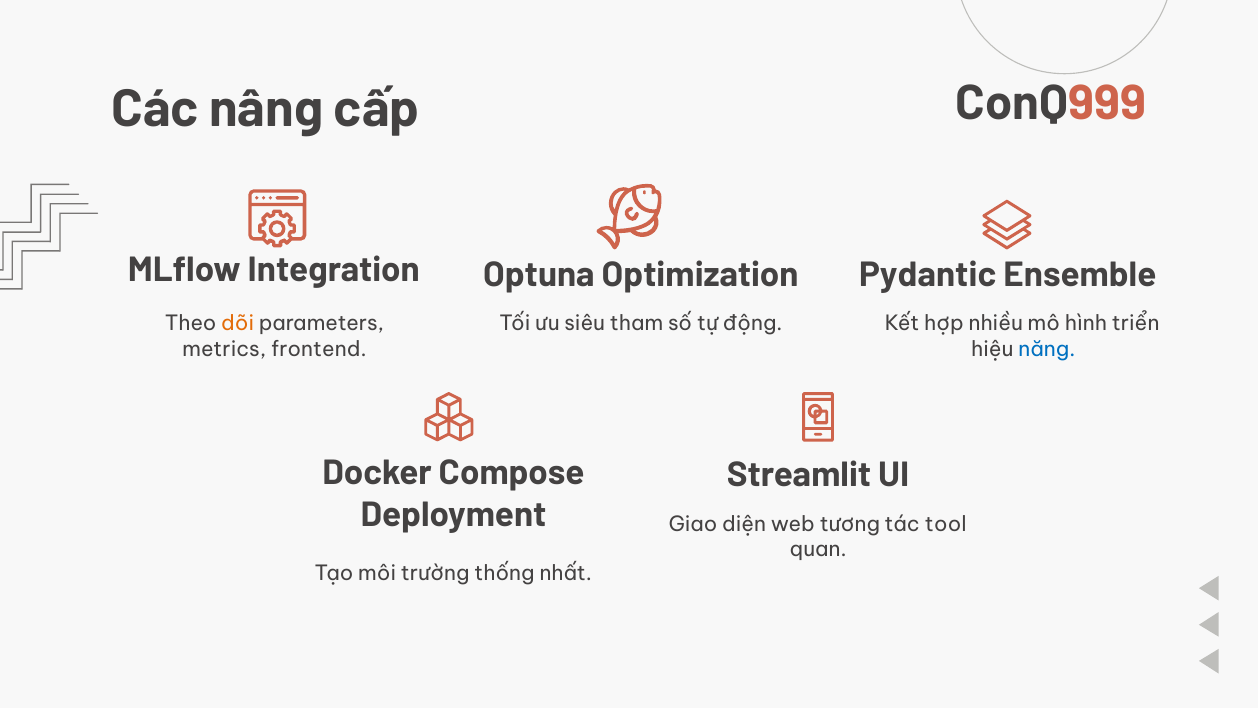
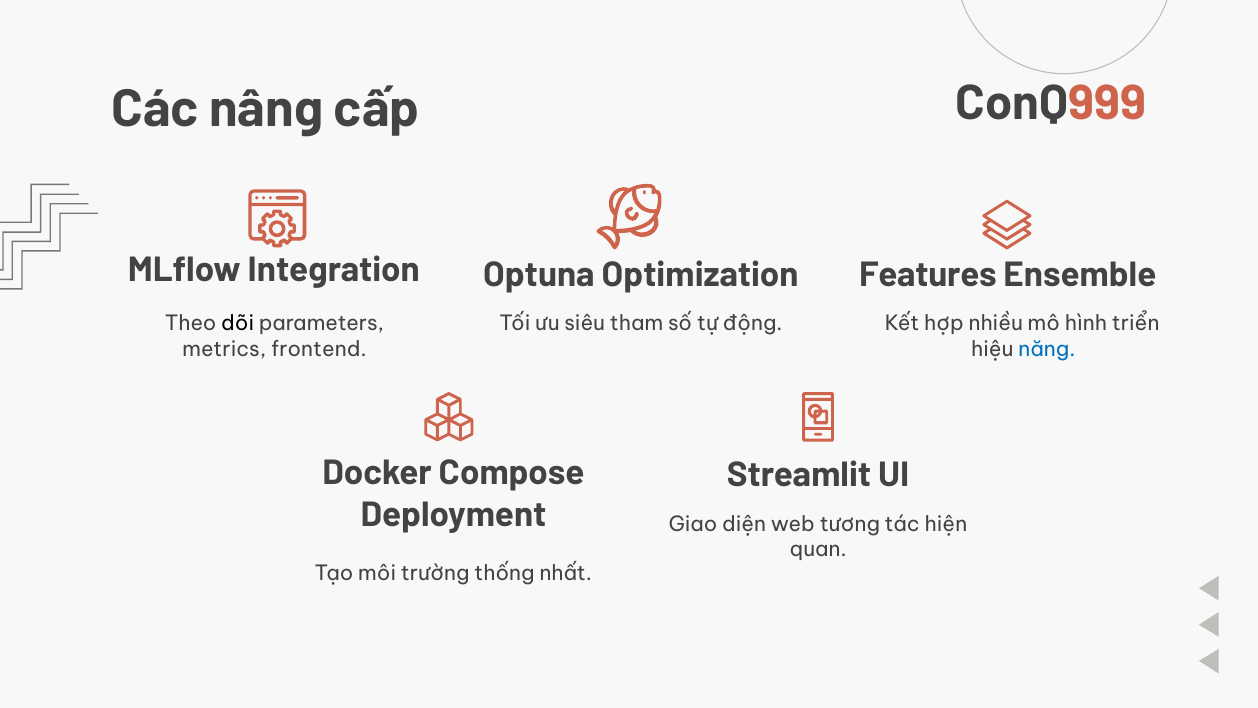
Pydantic: Pydantic -> Features
dõi colour: orange -> black
tool: tool -> hiện
